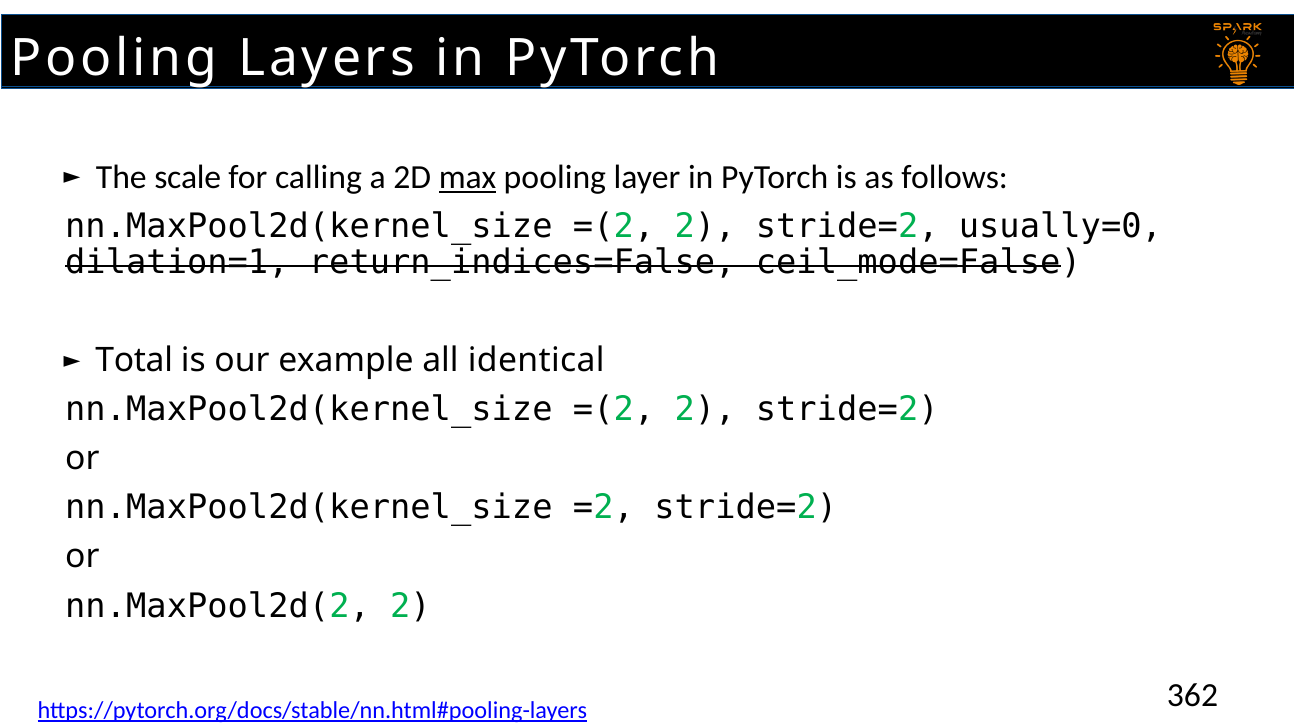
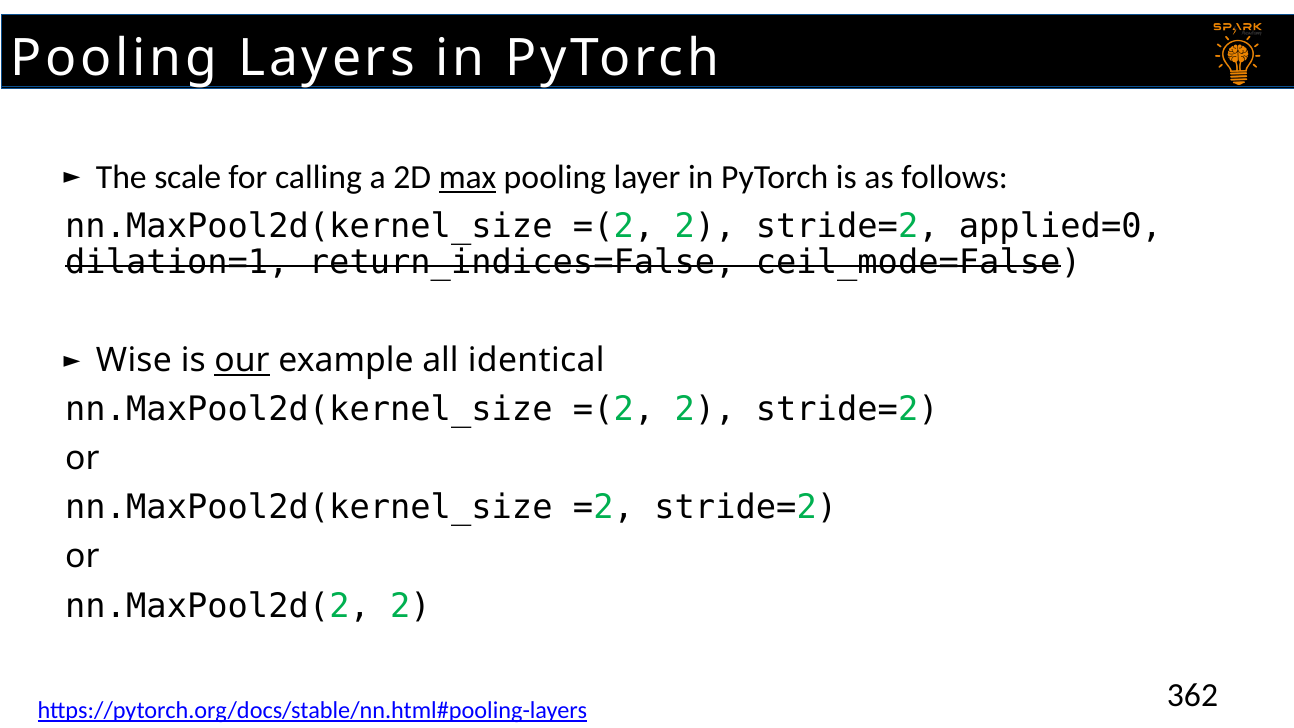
usually=0: usually=0 -> applied=0
Total: Total -> Wise
our underline: none -> present
